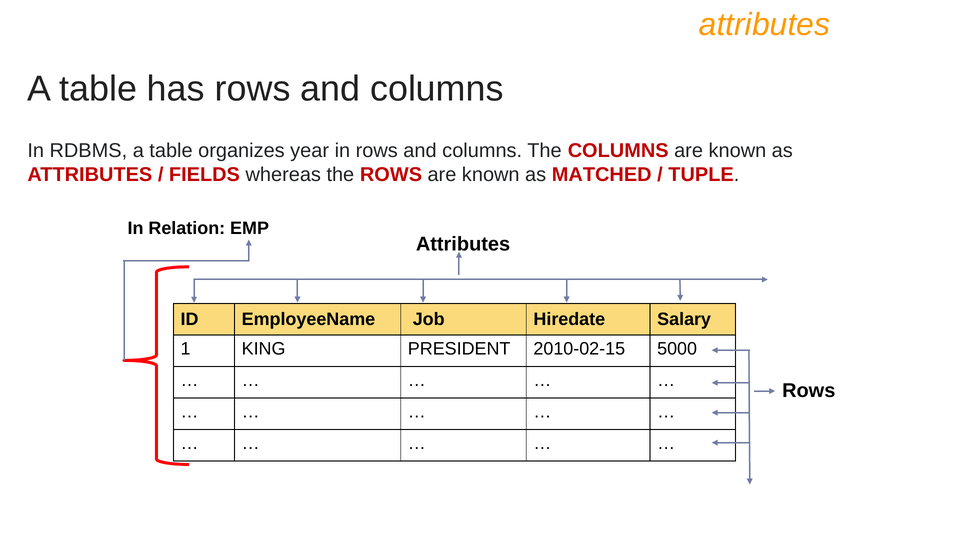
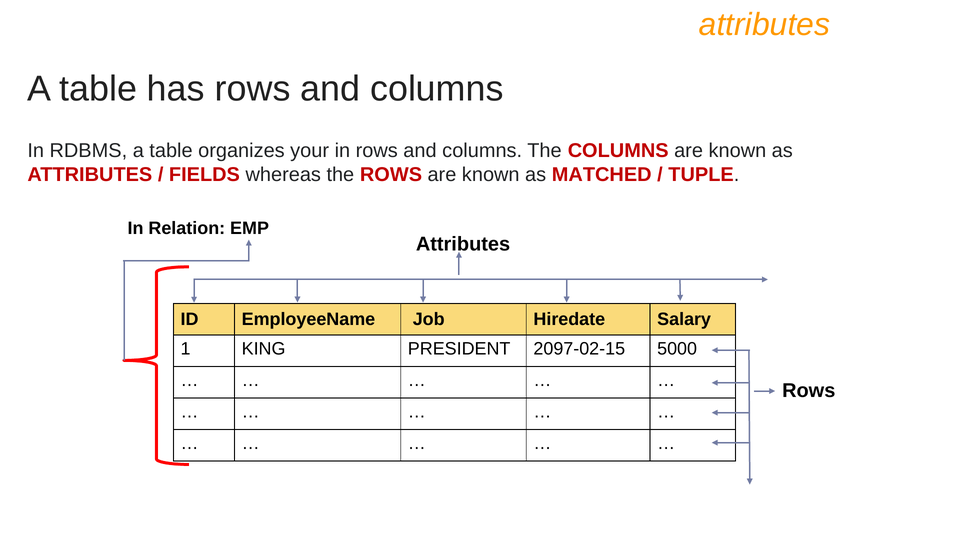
year: year -> your
2010-02-15: 2010-02-15 -> 2097-02-15
